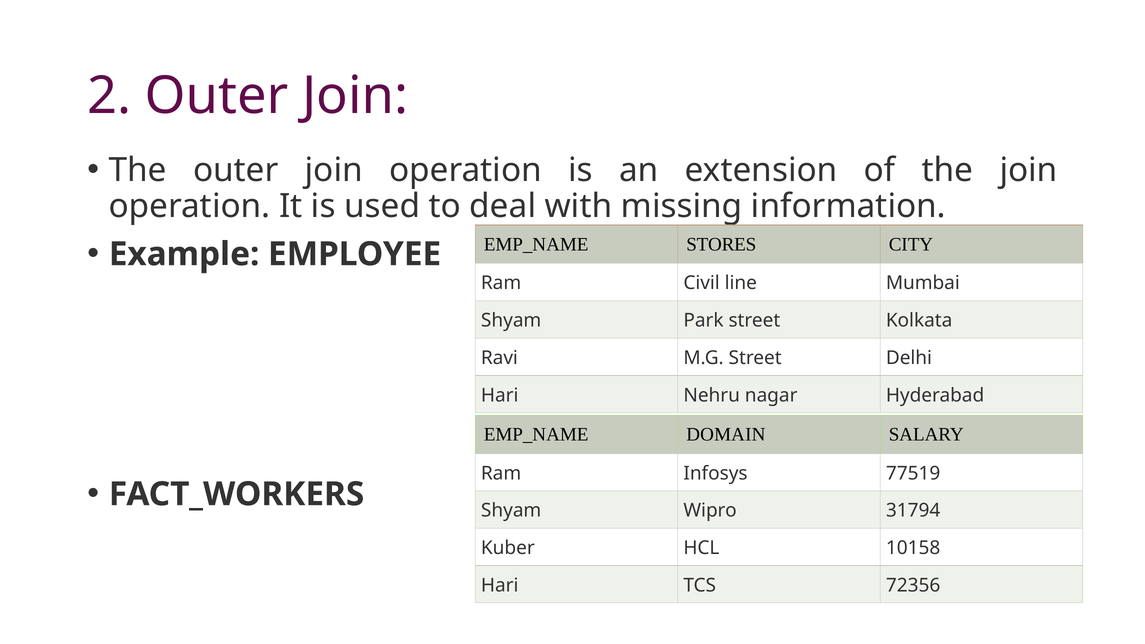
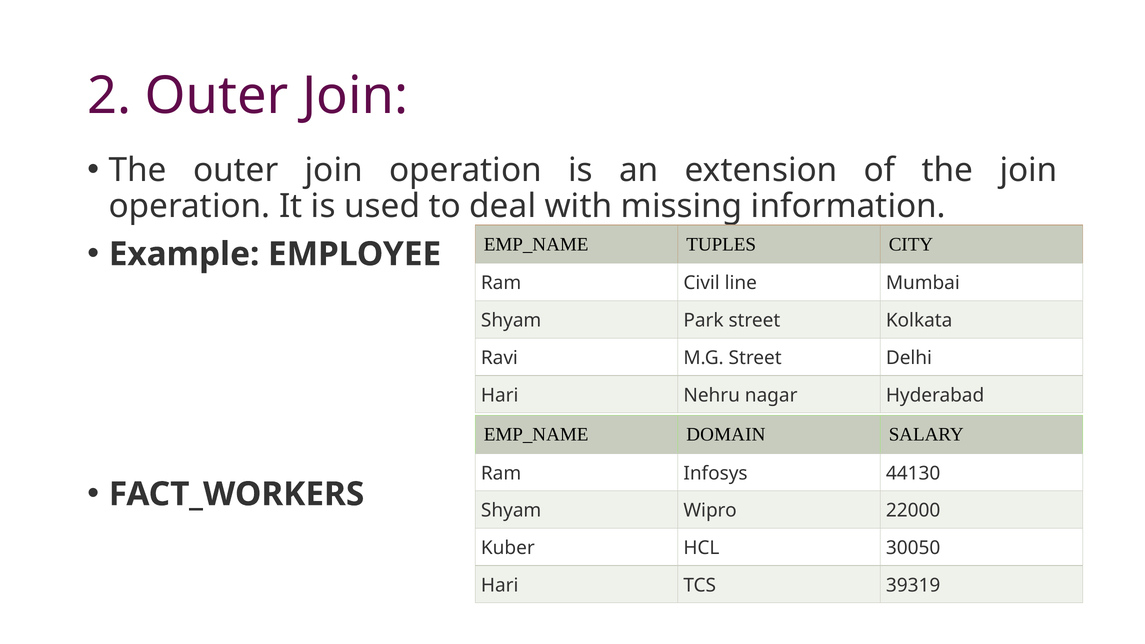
STORES: STORES -> TUPLES
77519: 77519 -> 44130
31794: 31794 -> 22000
10158: 10158 -> 30050
72356: 72356 -> 39319
